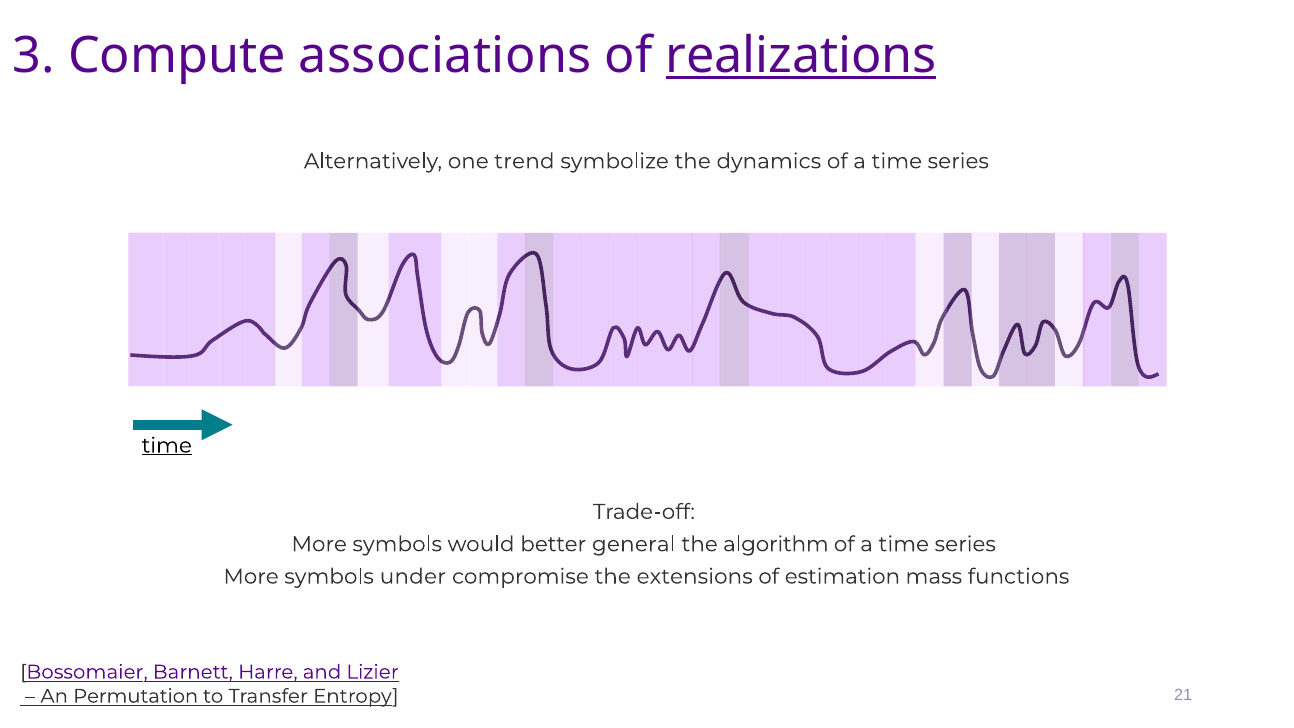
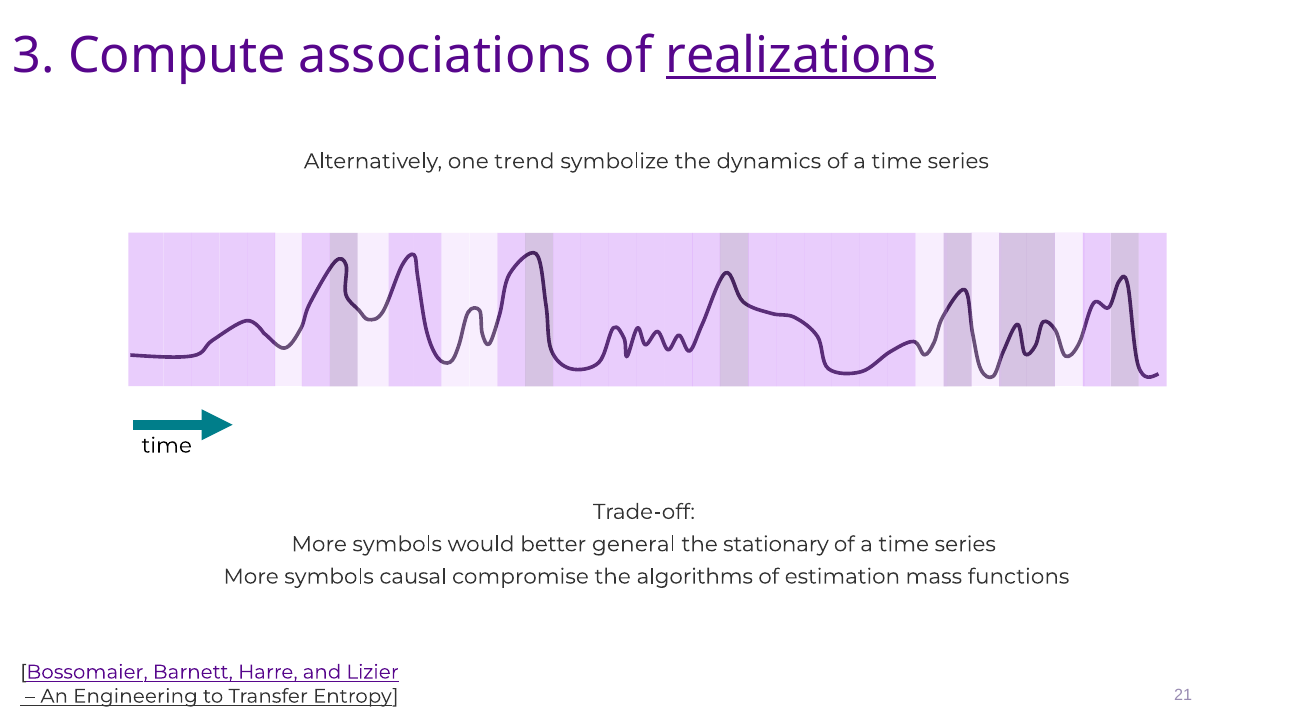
time at (167, 445) underline: present -> none
algorithm: algorithm -> stationary
under: under -> causal
extensions: extensions -> algorithms
Permutation: Permutation -> Engineering
